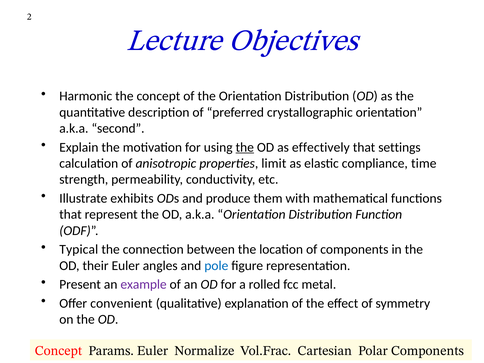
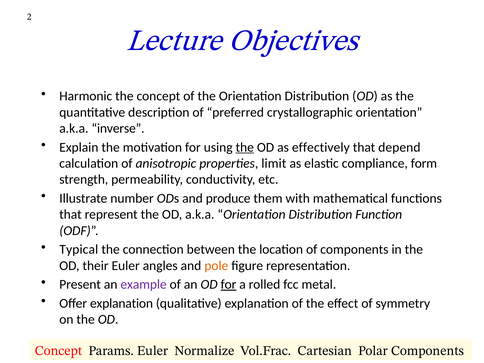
second: second -> inverse
settings: settings -> depend
time: time -> form
exhibits: exhibits -> number
pole colour: blue -> orange
for at (228, 284) underline: none -> present
Offer convenient: convenient -> explanation
